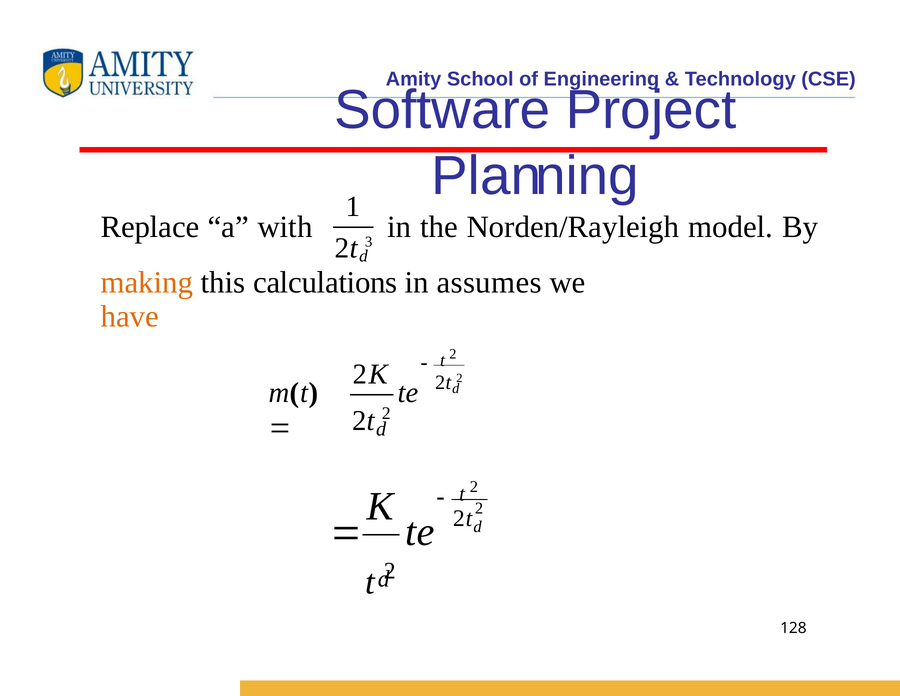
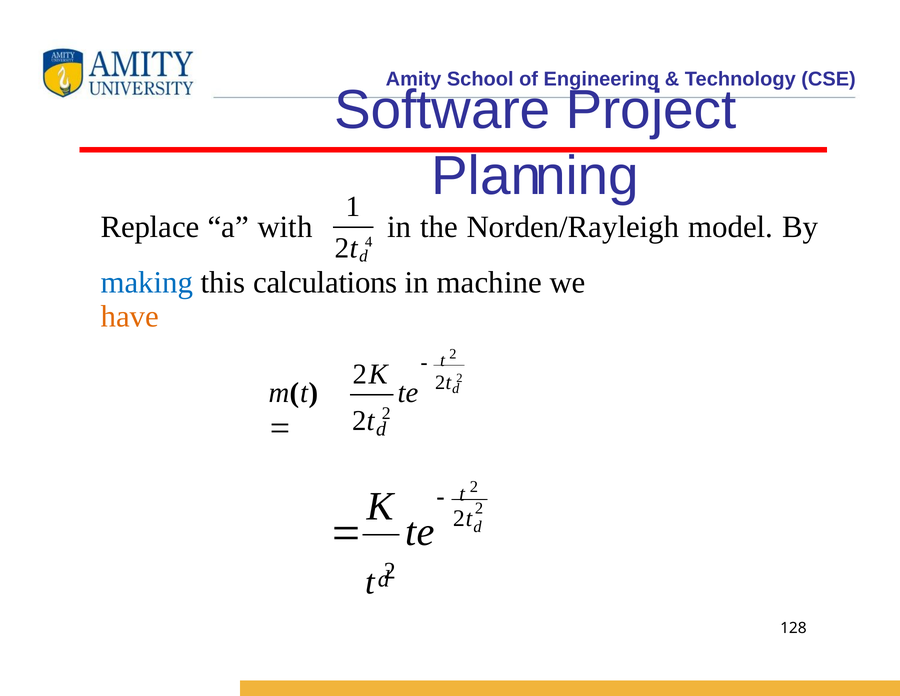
3: 3 -> 4
making colour: orange -> blue
assumes: assumes -> machine
